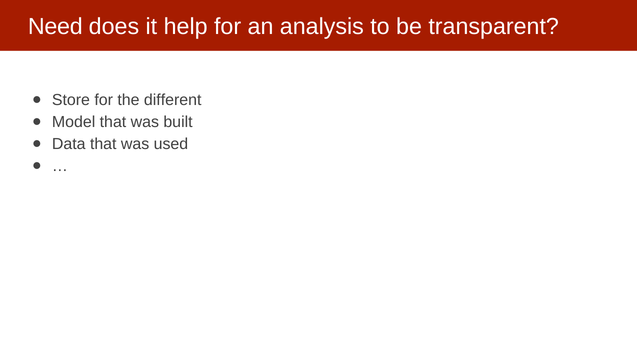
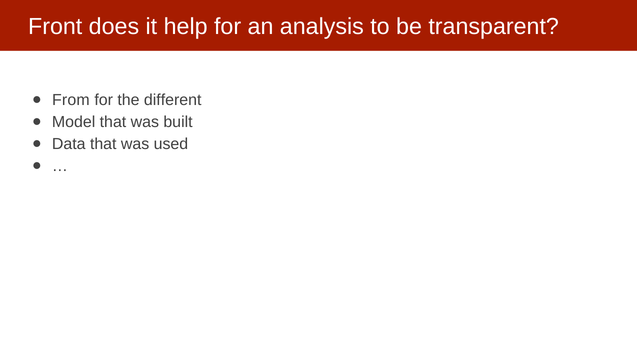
Need: Need -> Front
Store: Store -> From
